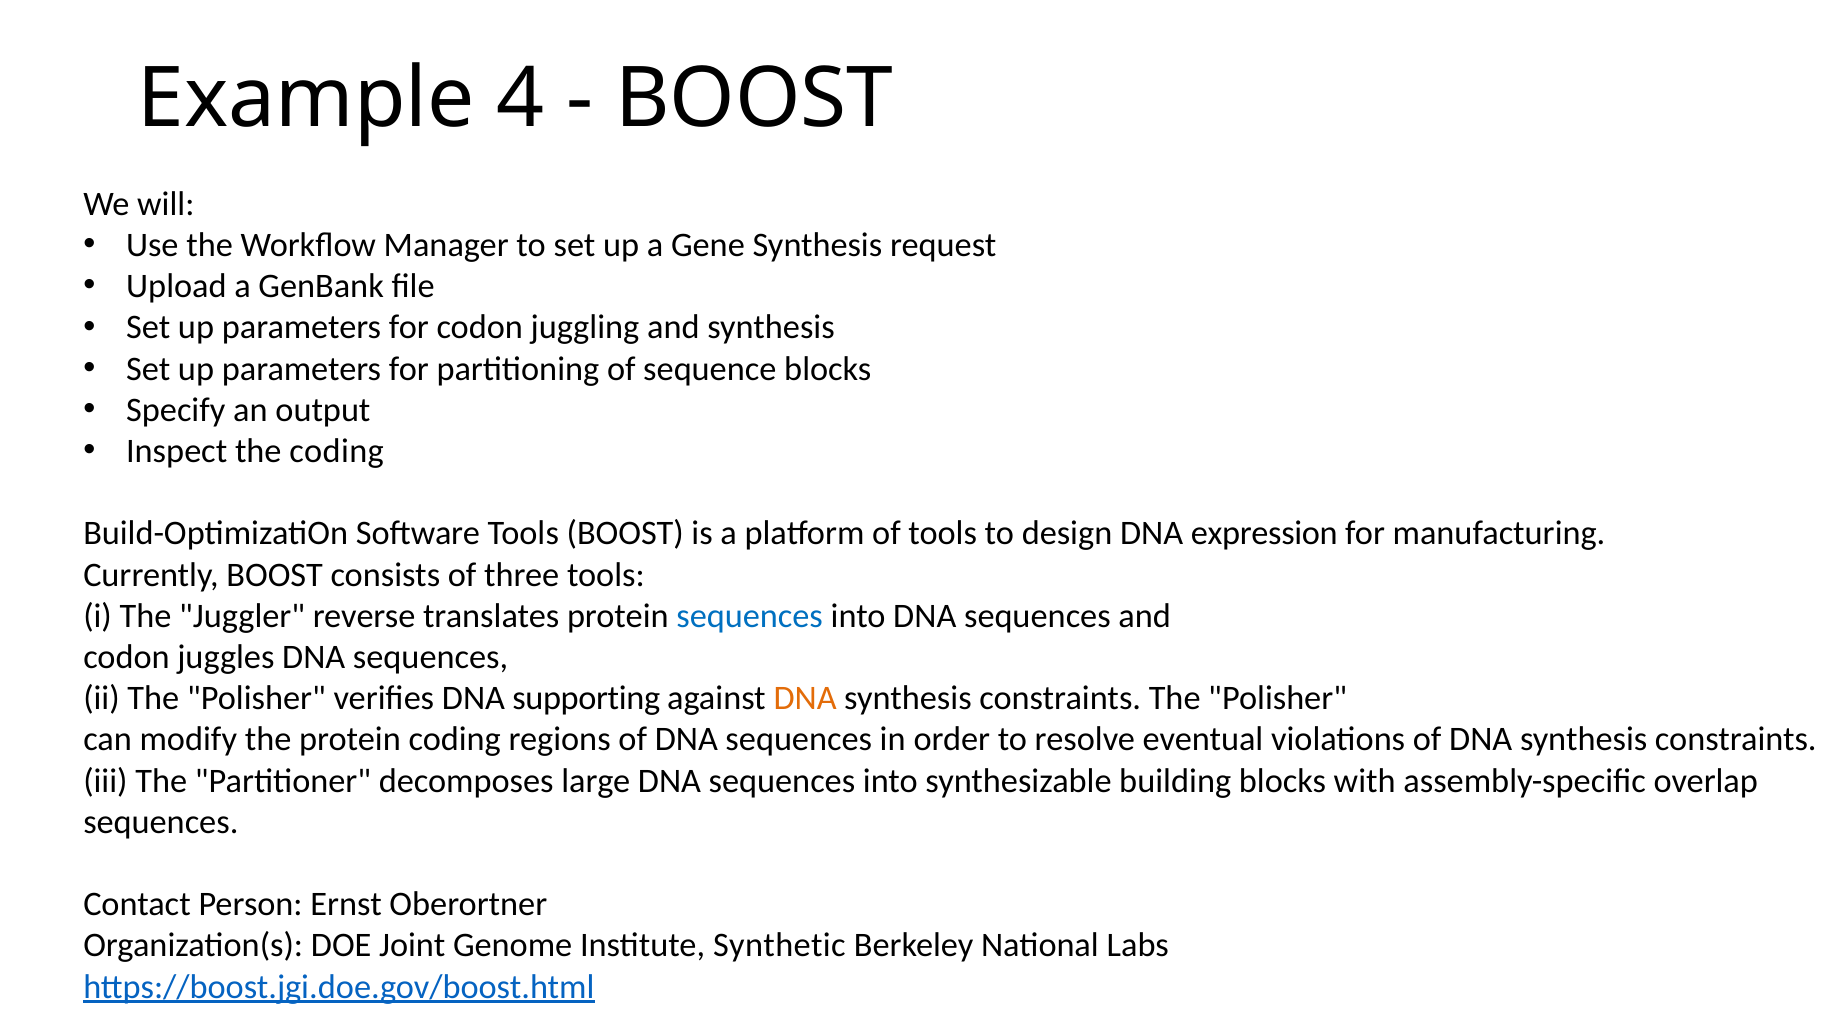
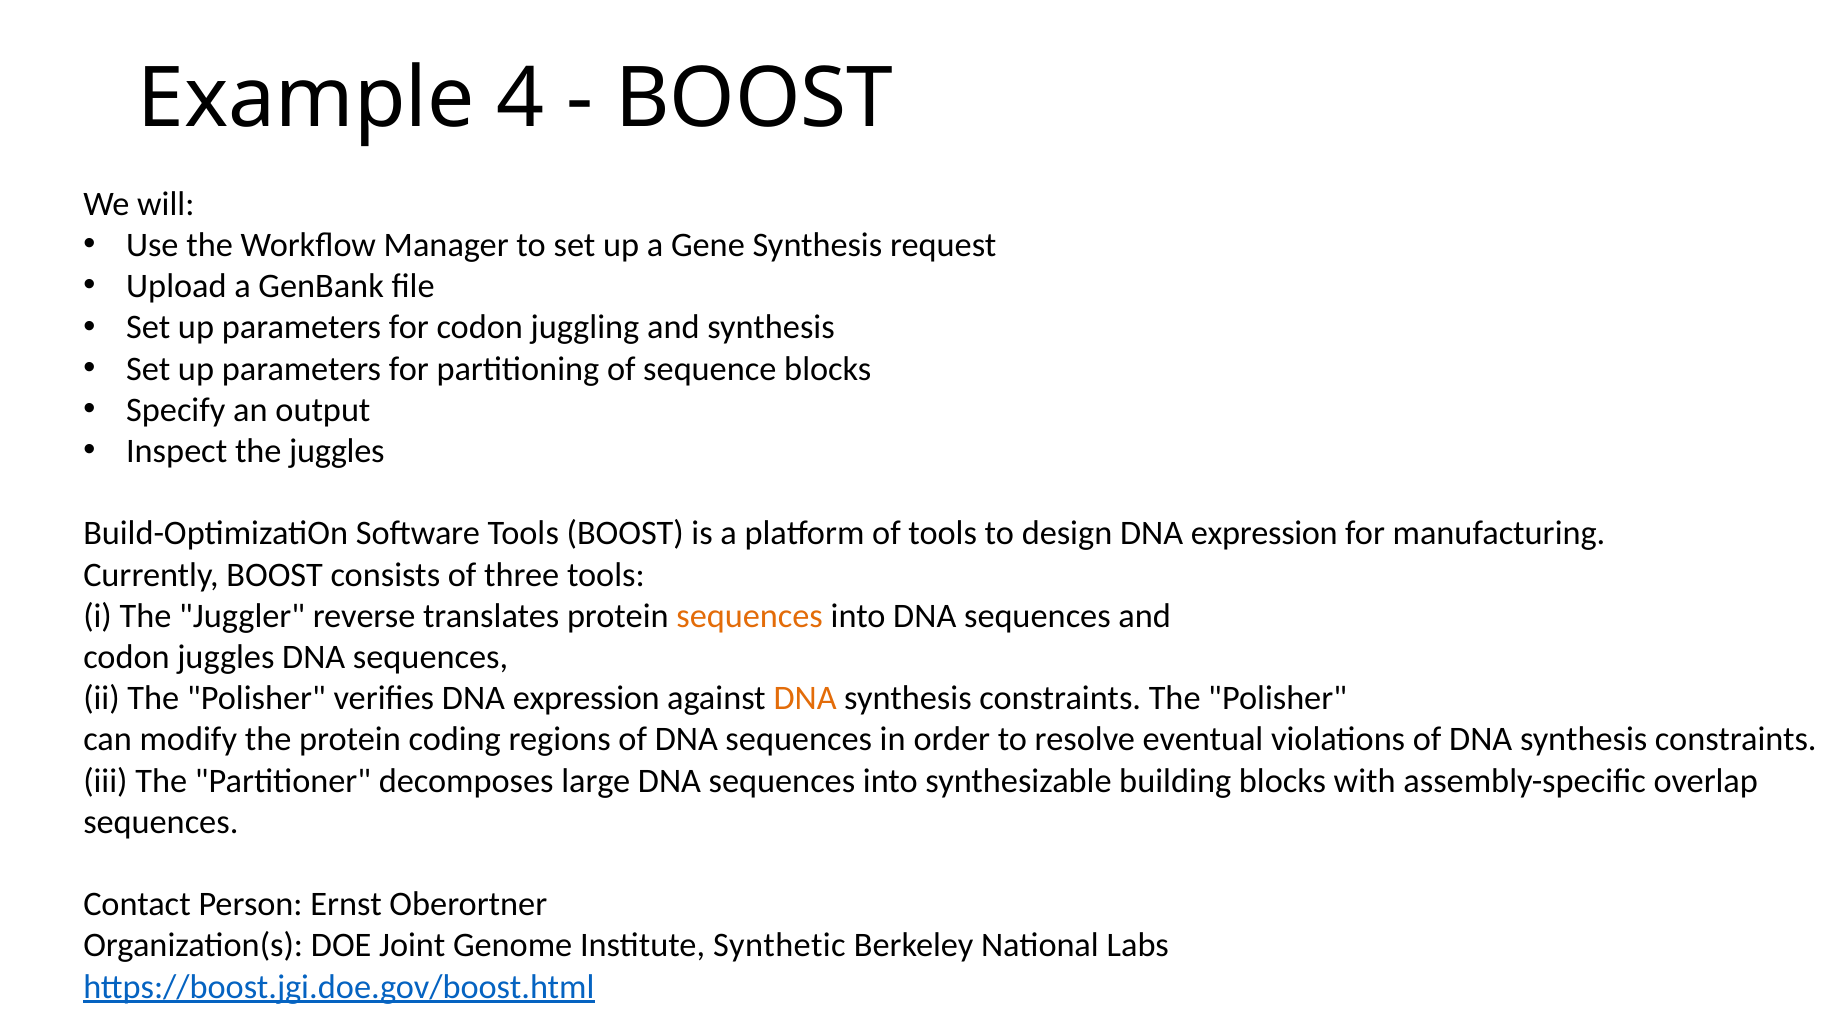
the coding: coding -> juggles
sequences at (750, 616) colour: blue -> orange
verifies DNA supporting: supporting -> expression
